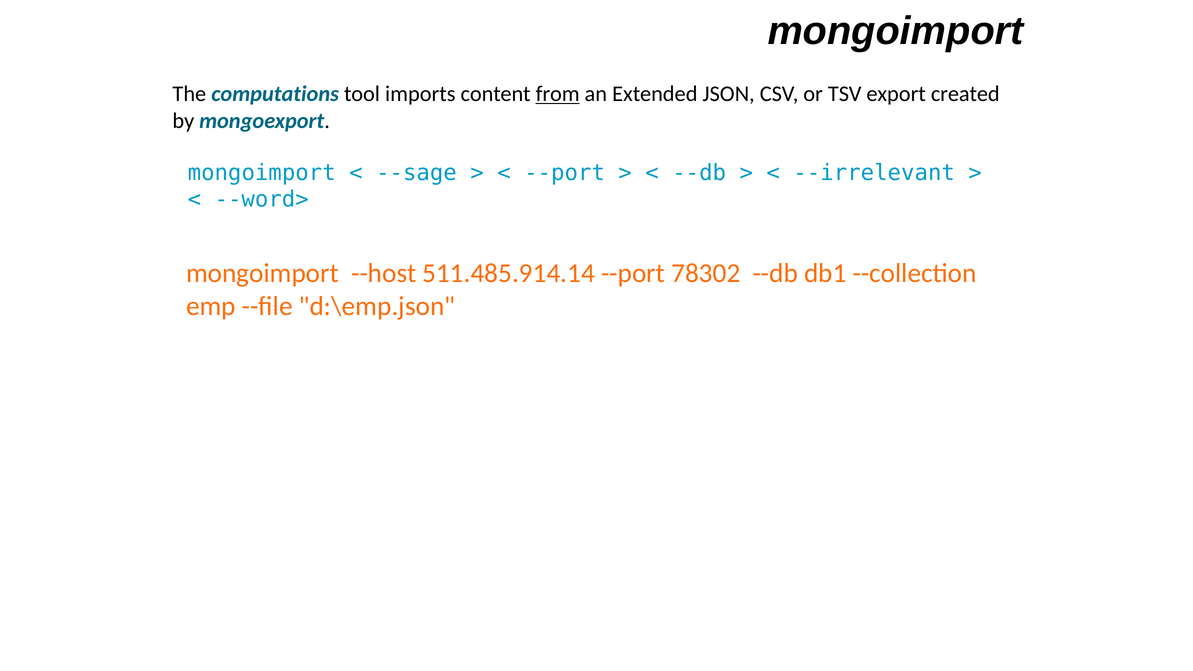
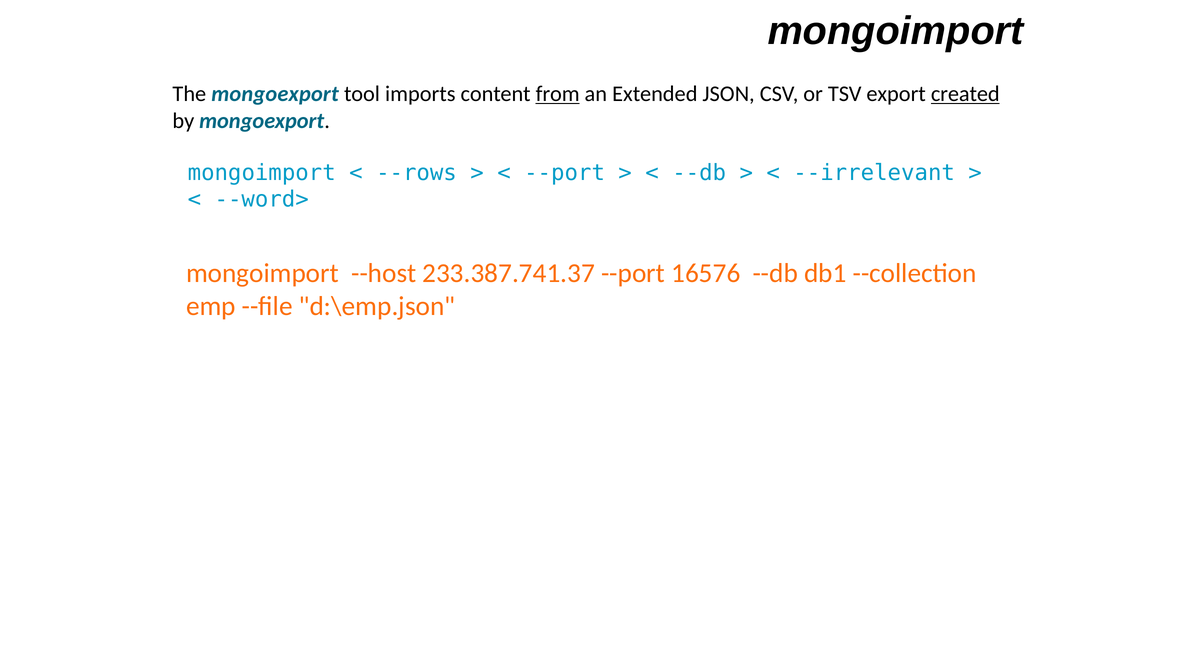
The computations: computations -> mongoexport
created underline: none -> present
--sage: --sage -> --rows
511.485.914.14: 511.485.914.14 -> 233.387.741.37
78302: 78302 -> 16576
